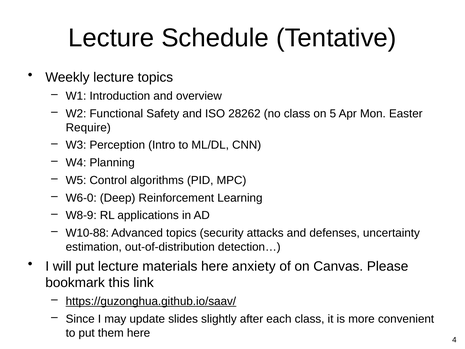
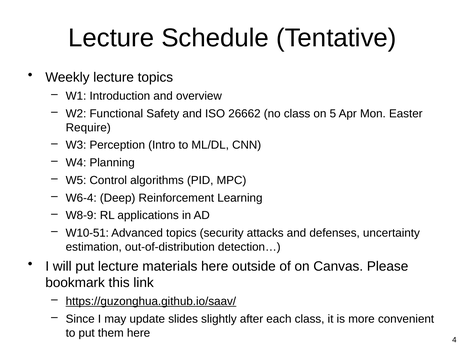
28262: 28262 -> 26662
W6-0: W6-0 -> W6-4
W10-88: W10-88 -> W10-51
anxiety: anxiety -> outside
